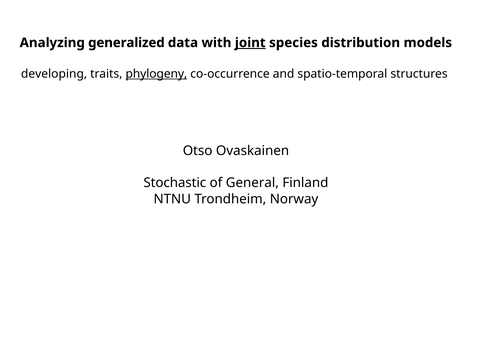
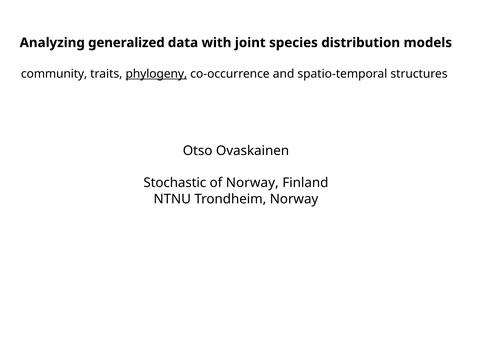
joint underline: present -> none
developing: developing -> community
of General: General -> Norway
